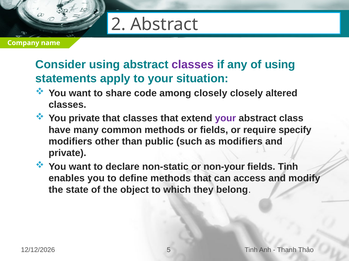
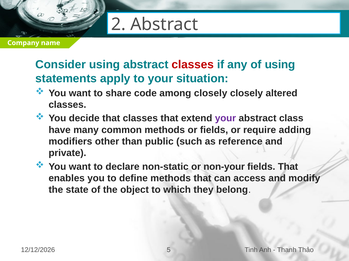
classes at (193, 65) colour: purple -> red
You private: private -> decide
specify: specify -> adding
as modifiers: modifiers -> reference
fields Tinh: Tinh -> That
